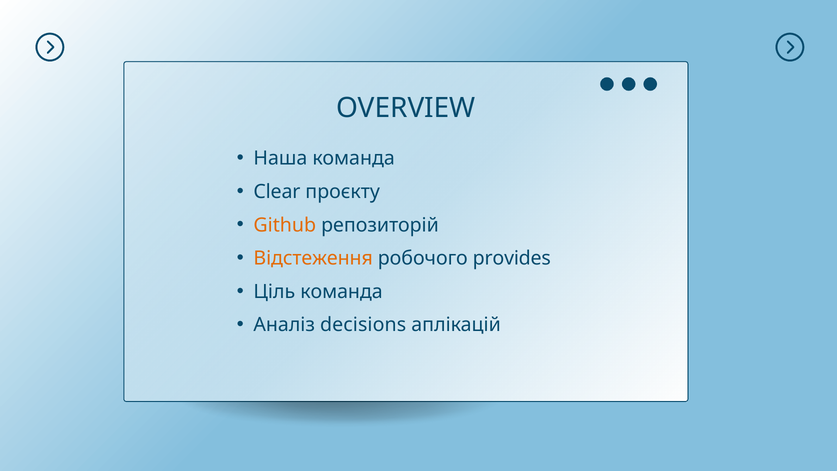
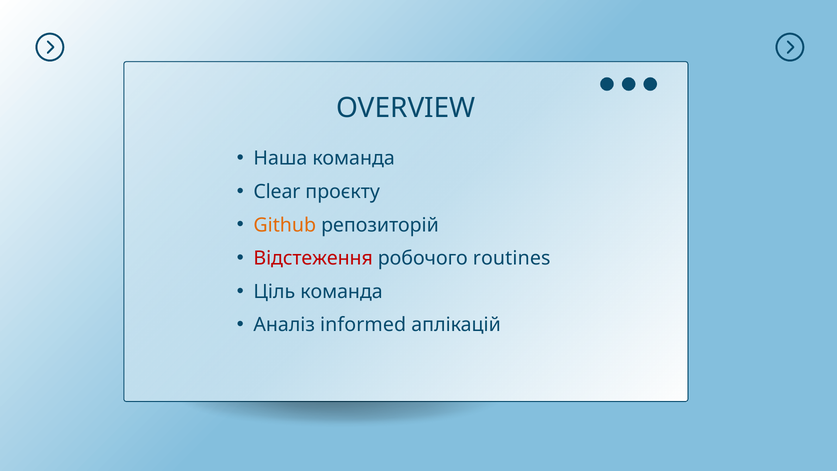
Відстеження colour: orange -> red
provides: provides -> routines
decisions: decisions -> informed
